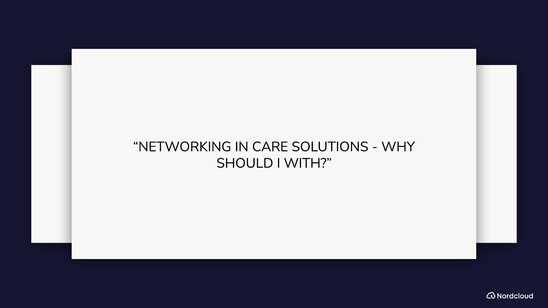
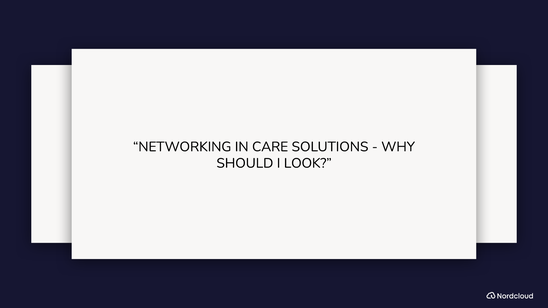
WITH: WITH -> LOOK
